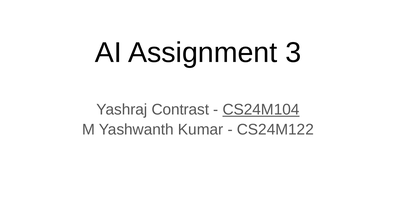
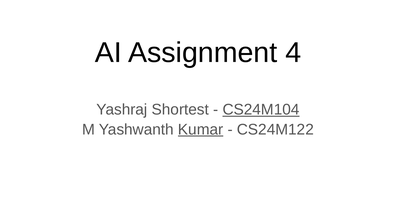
3: 3 -> 4
Contrast: Contrast -> Shortest
Kumar underline: none -> present
